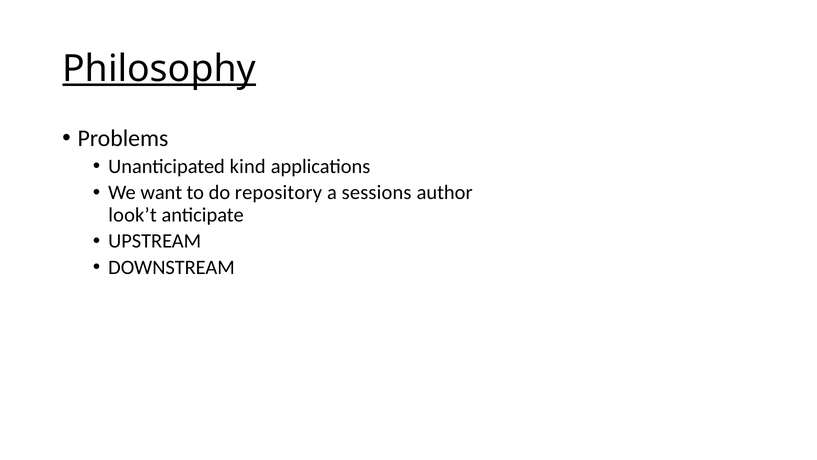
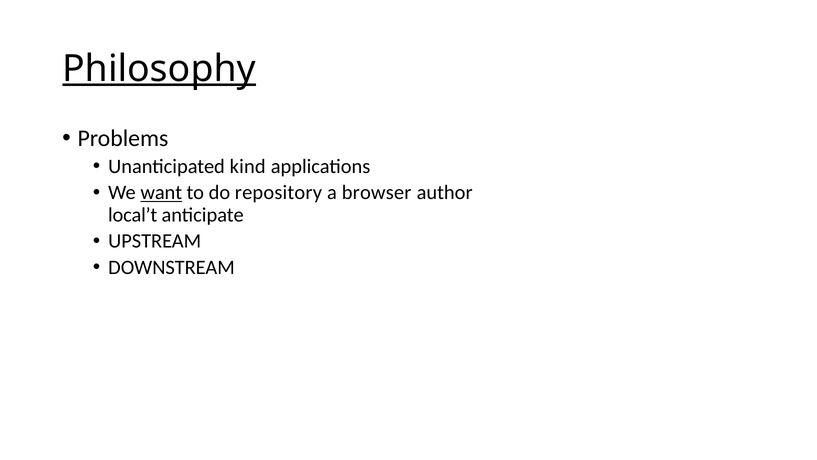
want underline: none -> present
sessions: sessions -> browser
look’t: look’t -> local’t
